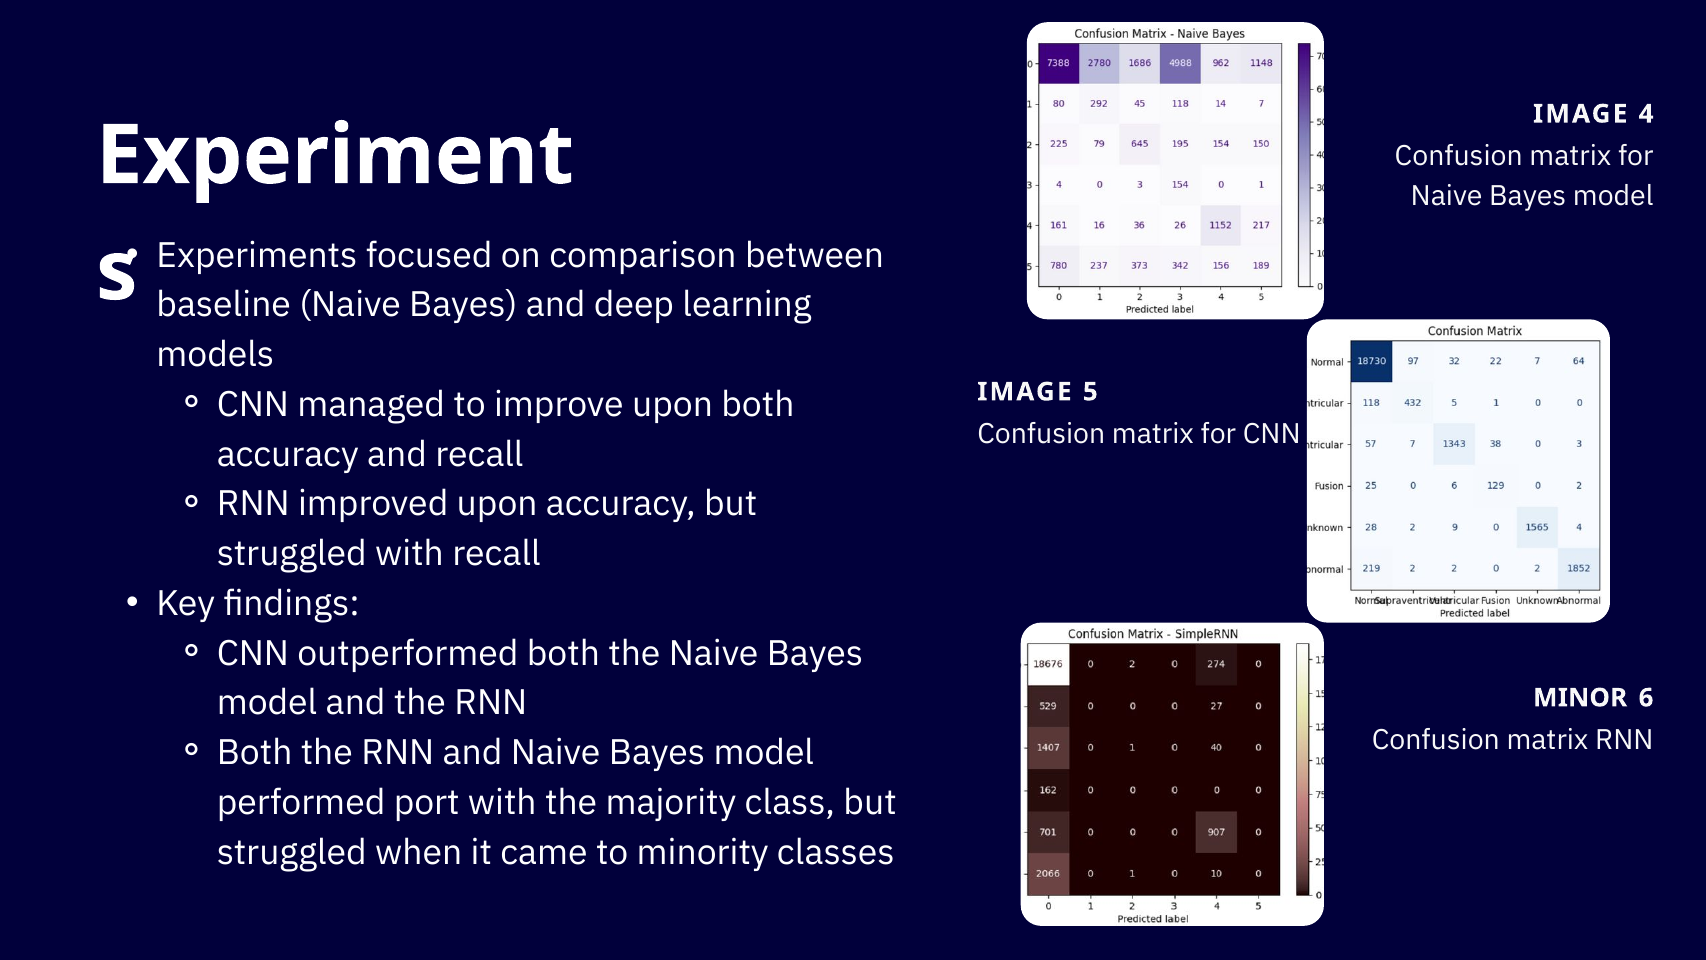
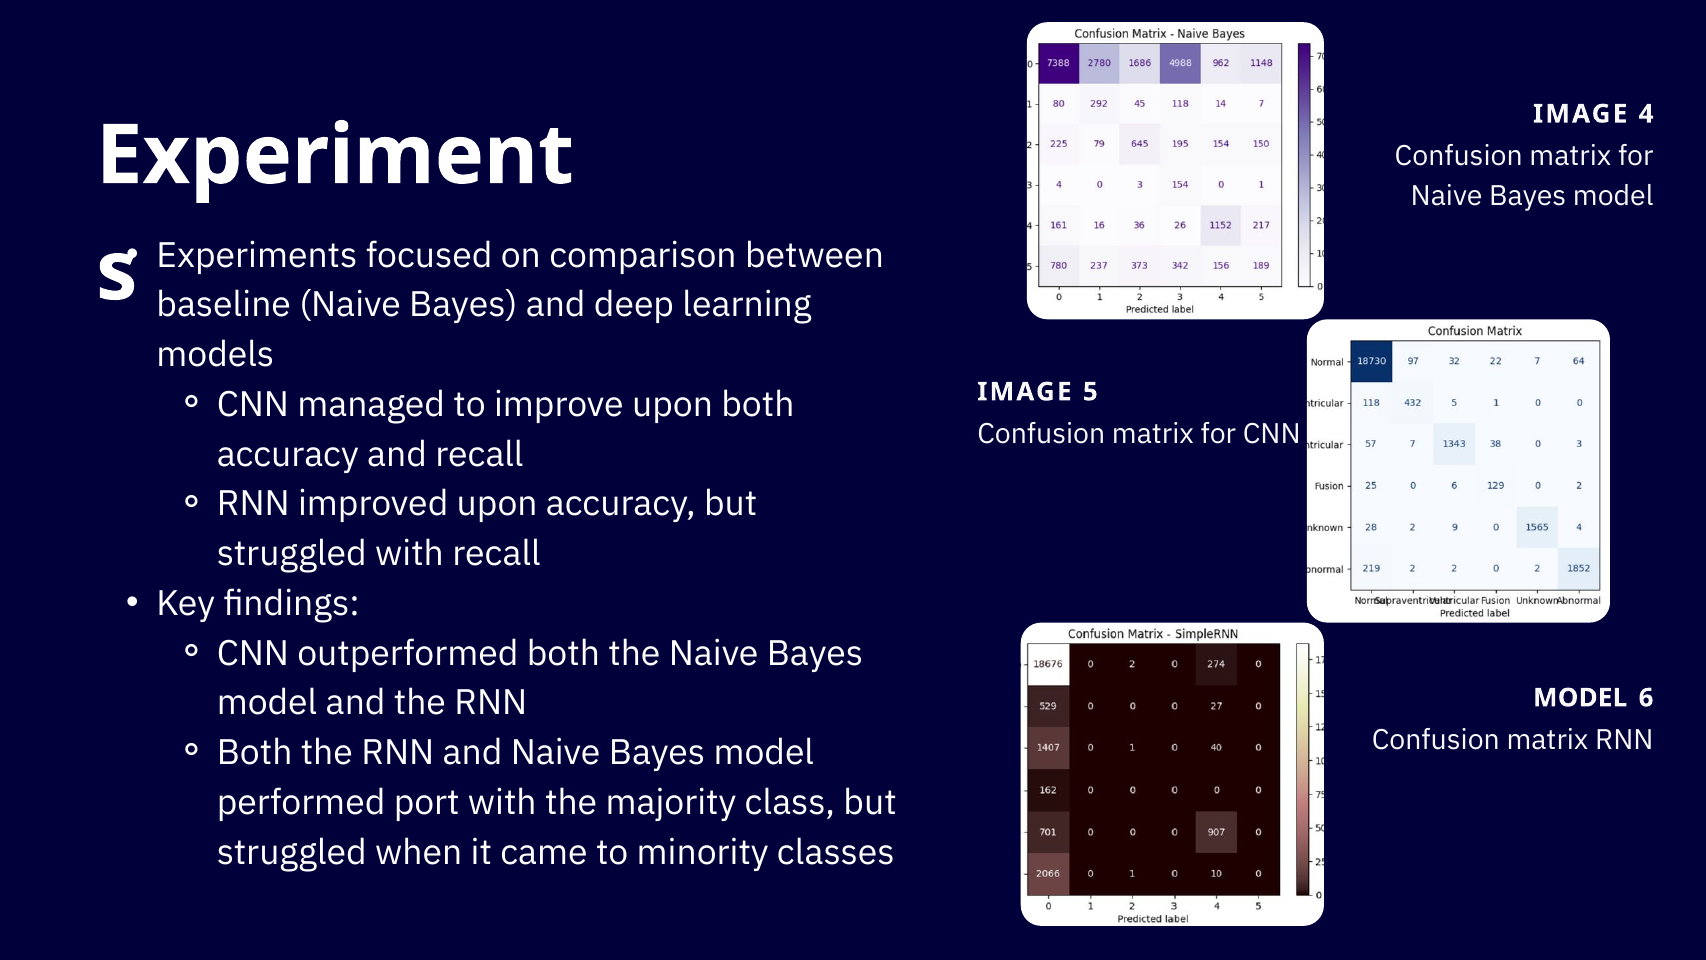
MINOR at (1580, 698): MINOR -> MODEL
